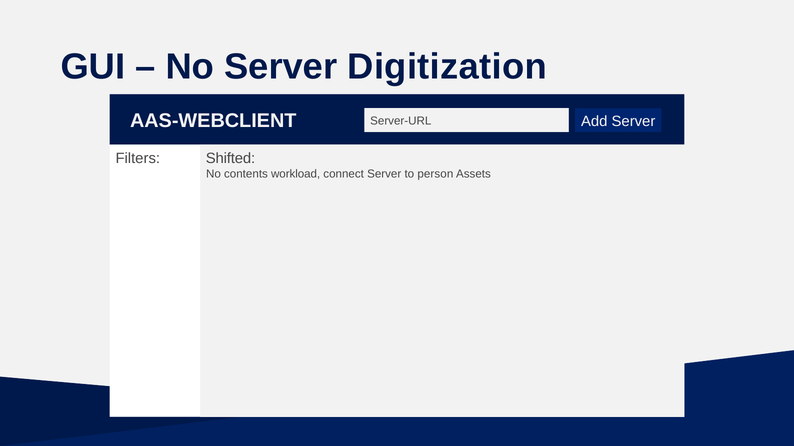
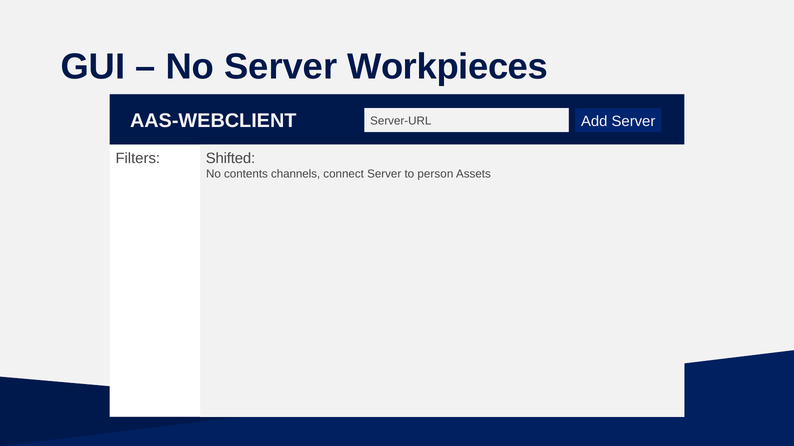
Digitization: Digitization -> Workpieces
workload: workload -> channels
